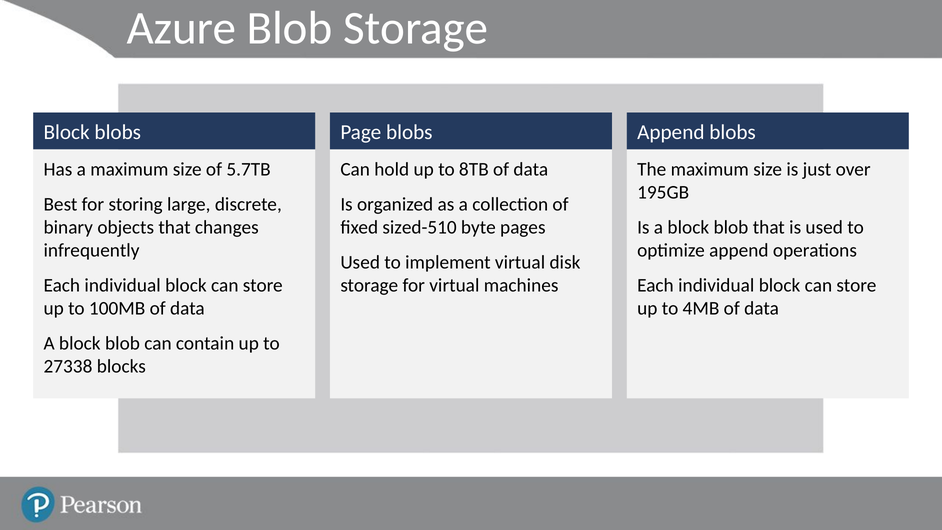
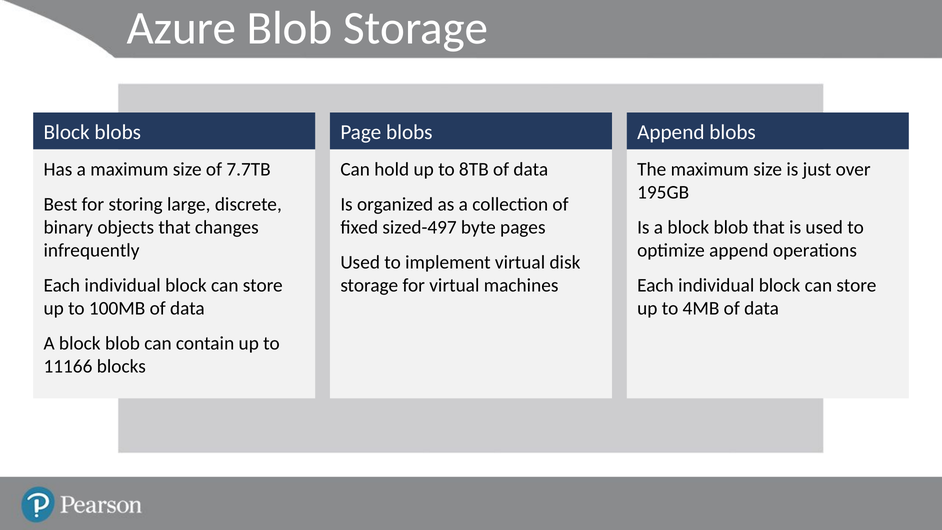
5.7TB: 5.7TB -> 7.7TB
sized-510: sized-510 -> sized-497
27338: 27338 -> 11166
